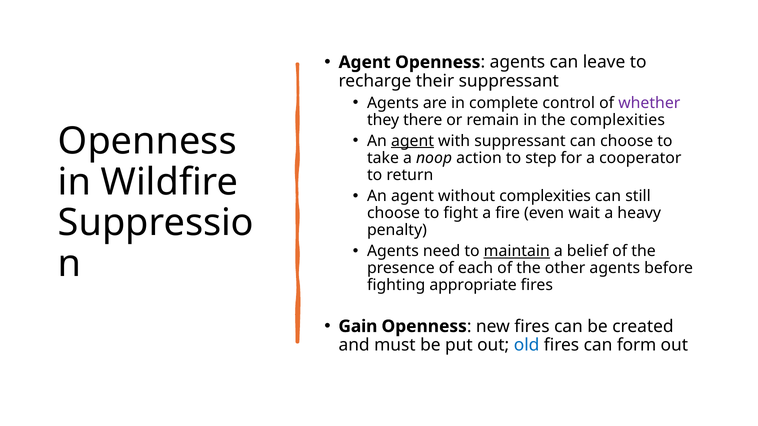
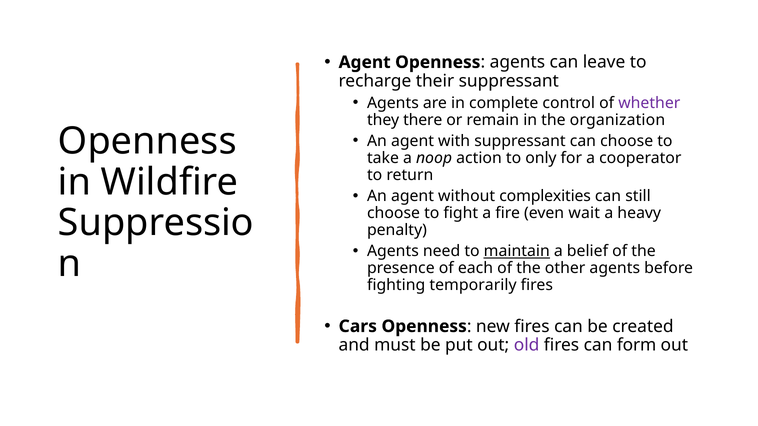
the complexities: complexities -> organization
agent at (413, 141) underline: present -> none
step: step -> only
appropriate: appropriate -> temporarily
Gain: Gain -> Cars
old colour: blue -> purple
